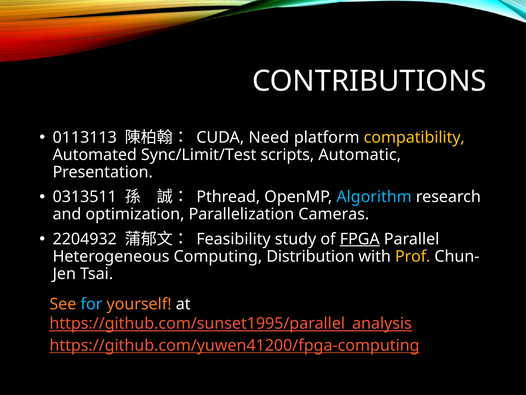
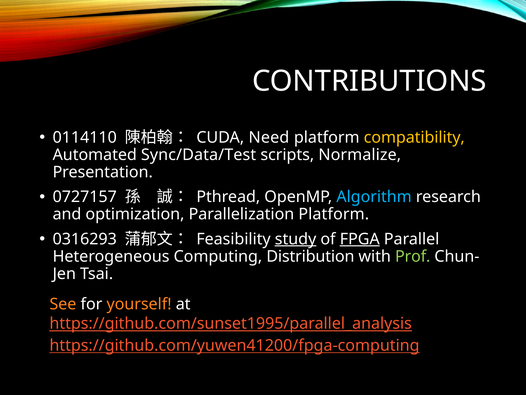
0113113: 0113113 -> 0114110
Sync/Limit/Test: Sync/Limit/Test -> Sync/Data/Test
Automatic: Automatic -> Normalize
0313511: 0313511 -> 0727157
Parallelization Cameras: Cameras -> Platform
2204932: 2204932 -> 0316293
study underline: none -> present
Prof colour: yellow -> light green
for colour: light blue -> white
